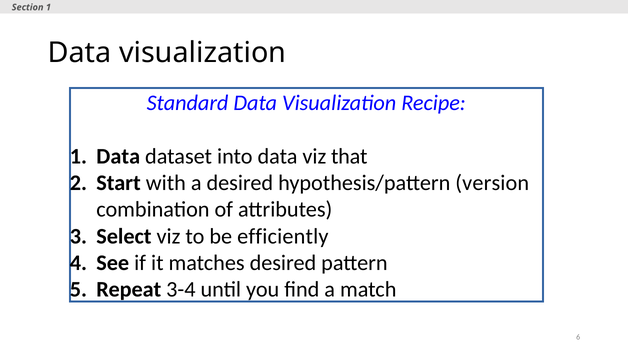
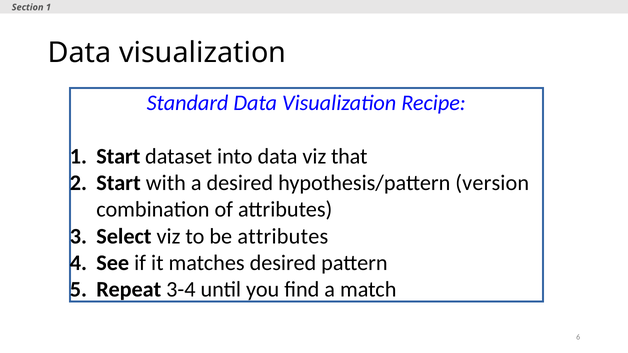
1 Data: Data -> Start
be efficiently: efficiently -> attributes
